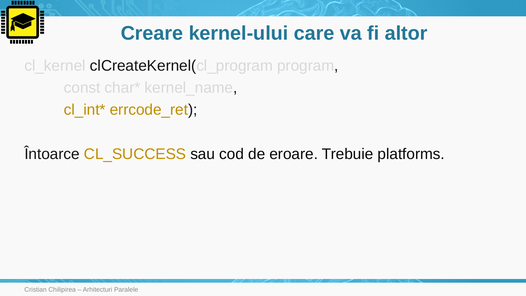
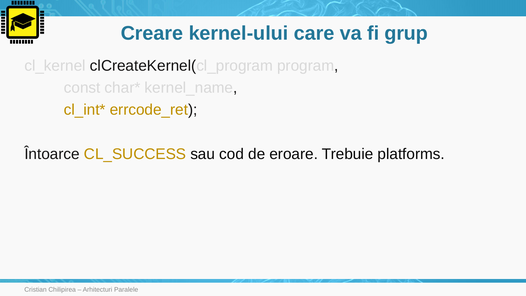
altor: altor -> grup
